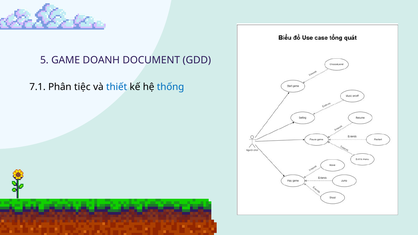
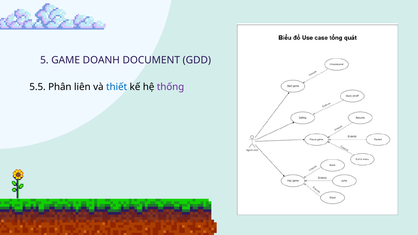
7.1: 7.1 -> 5.5
tiệc: tiệc -> liên
thống colour: blue -> purple
